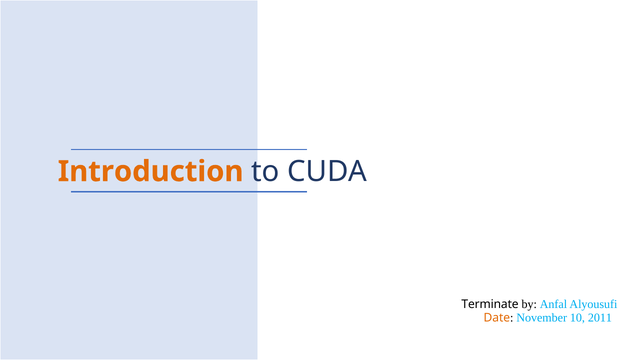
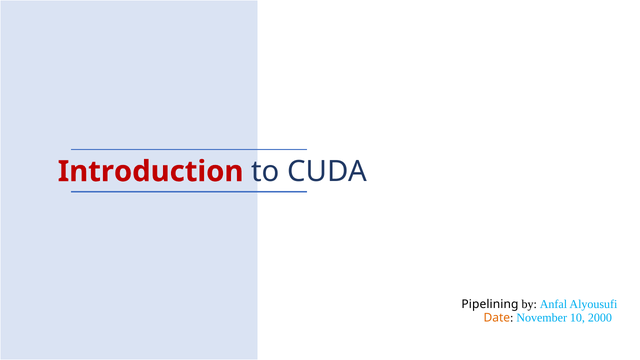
Introduction colour: orange -> red
Terminate: Terminate -> Pipelining
2011: 2011 -> 2000
